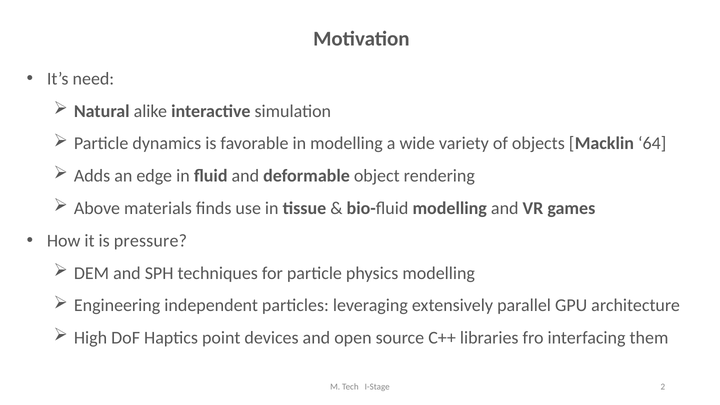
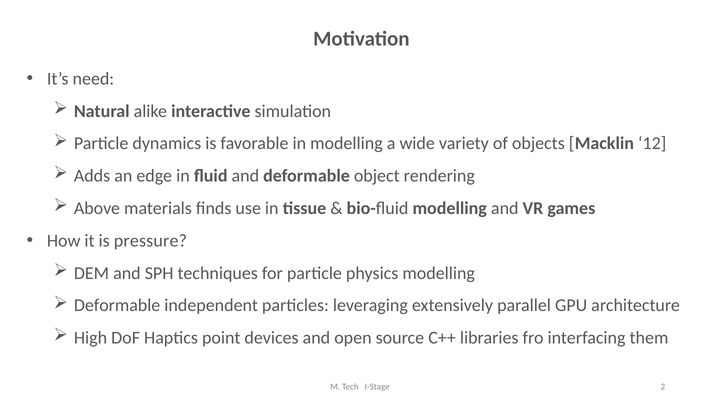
64: 64 -> 12
Engineering at (117, 306): Engineering -> Deformable
